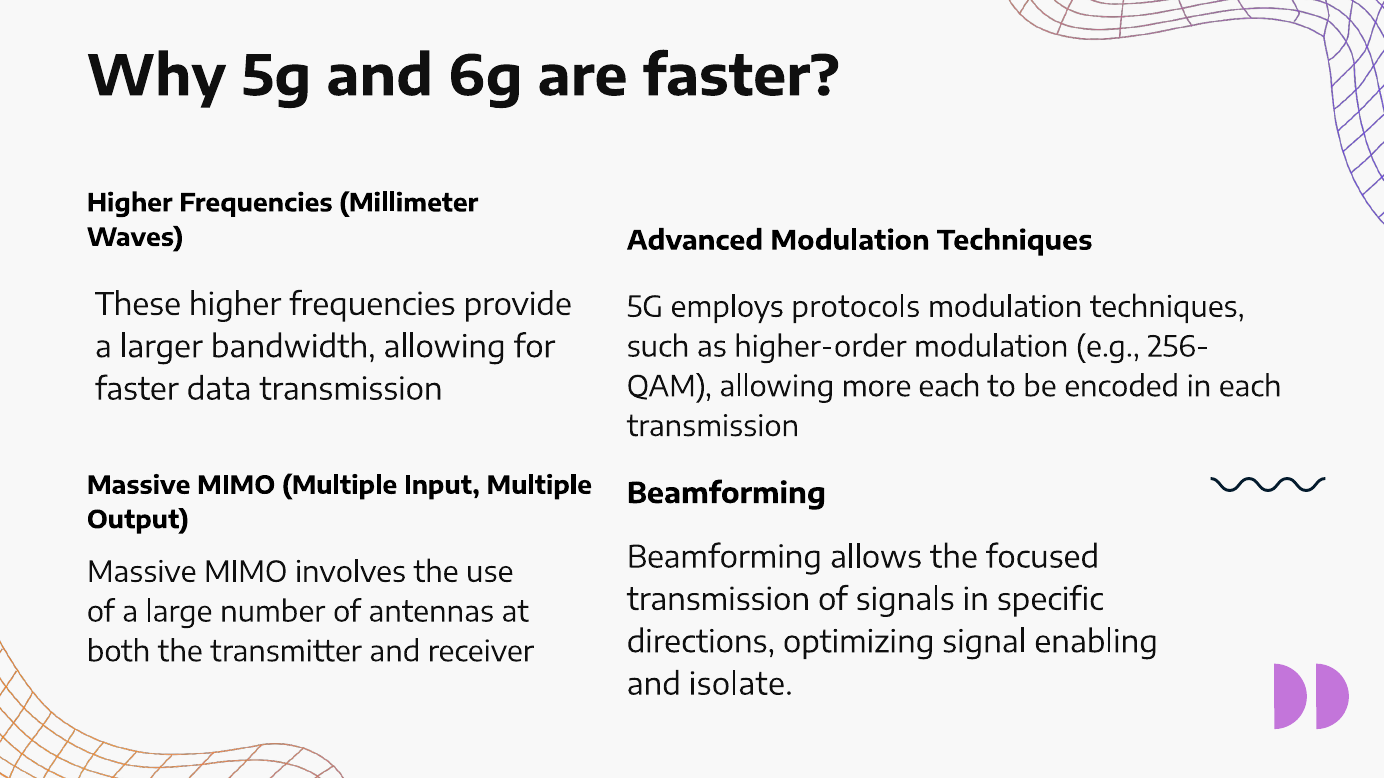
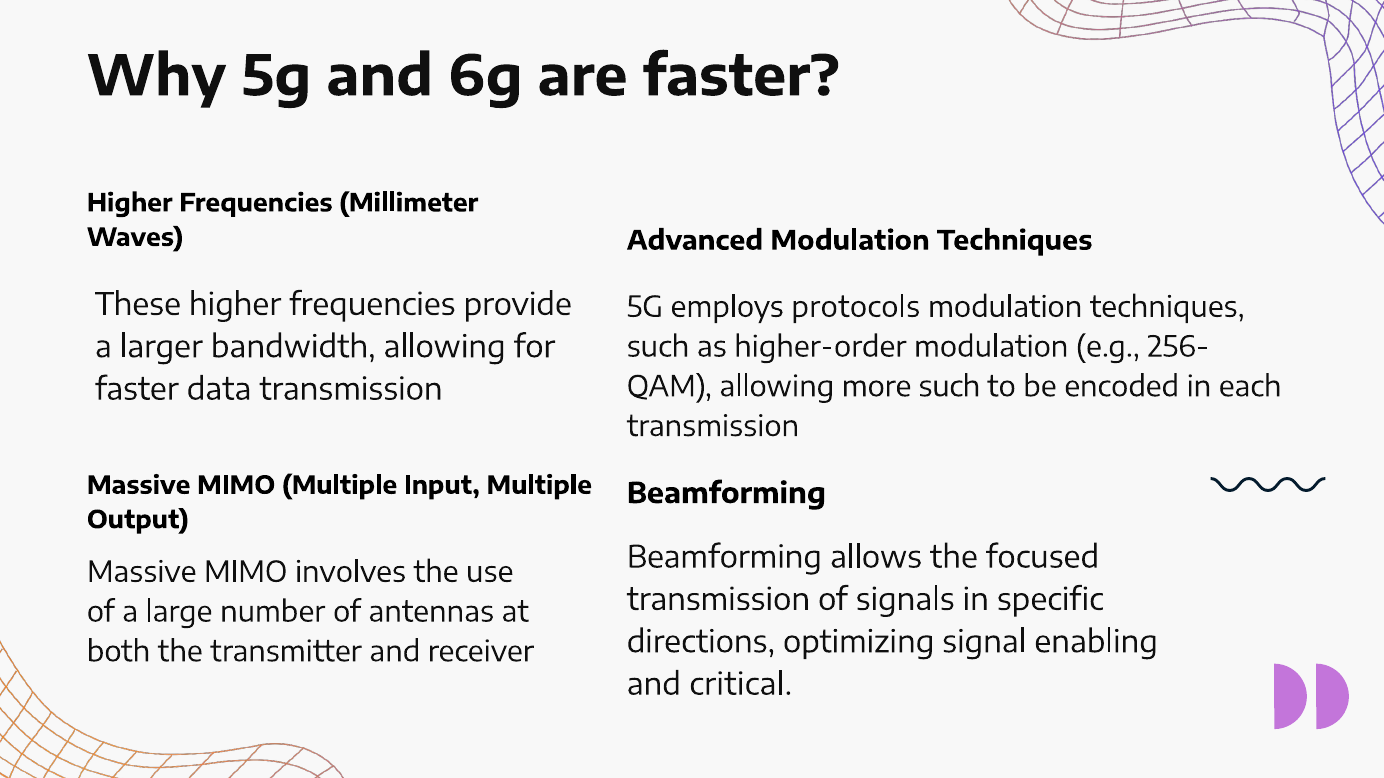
more each: each -> such
isolate: isolate -> critical
